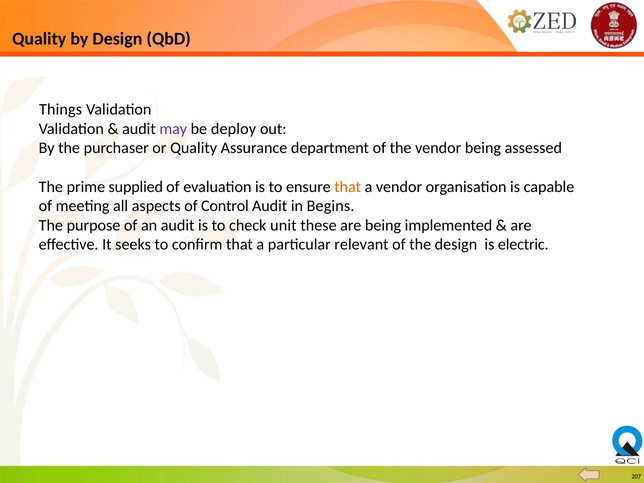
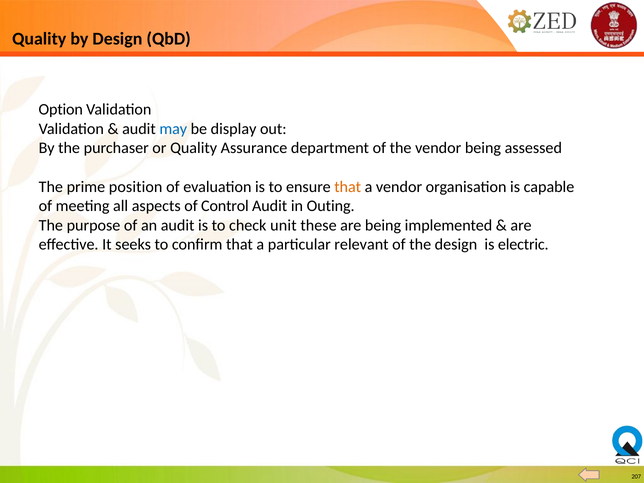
Things: Things -> Option
may colour: purple -> blue
deploy: deploy -> display
supplied: supplied -> position
Begins: Begins -> Outing
